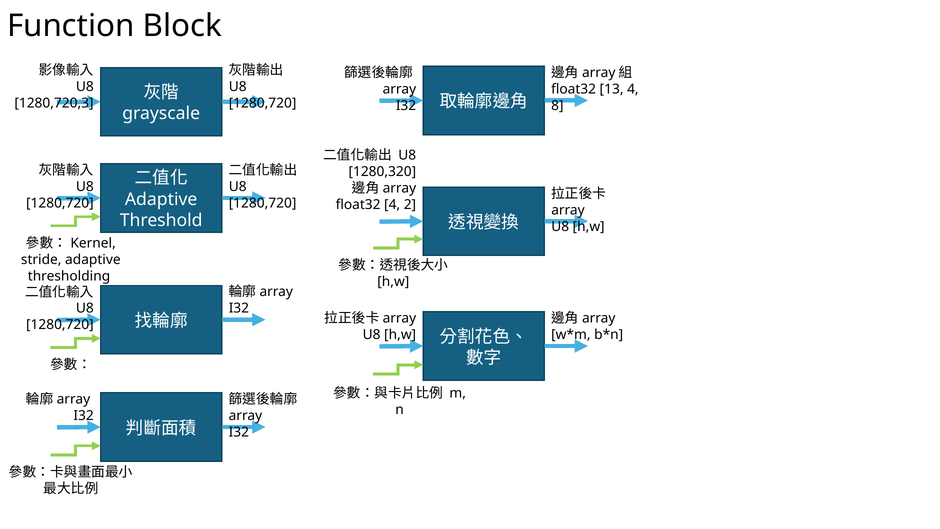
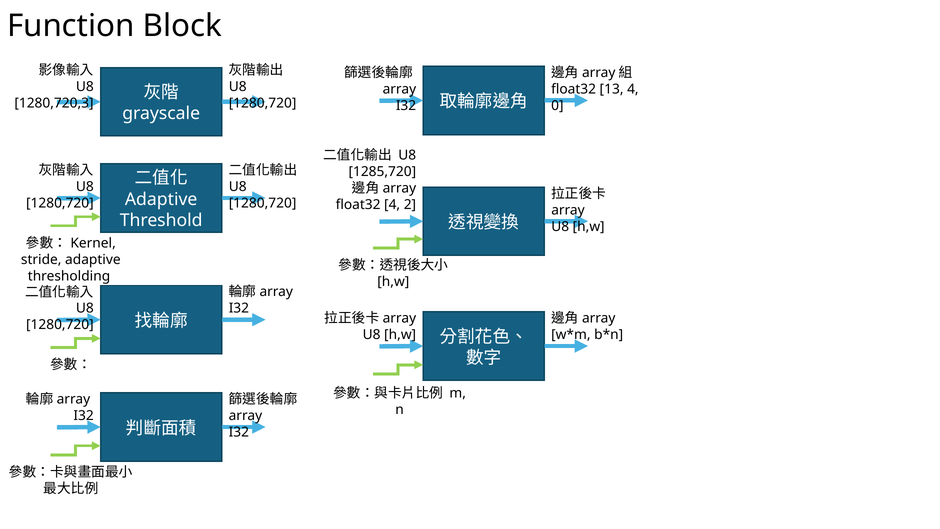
8: 8 -> 0
1280,320: 1280,320 -> 1285,720
